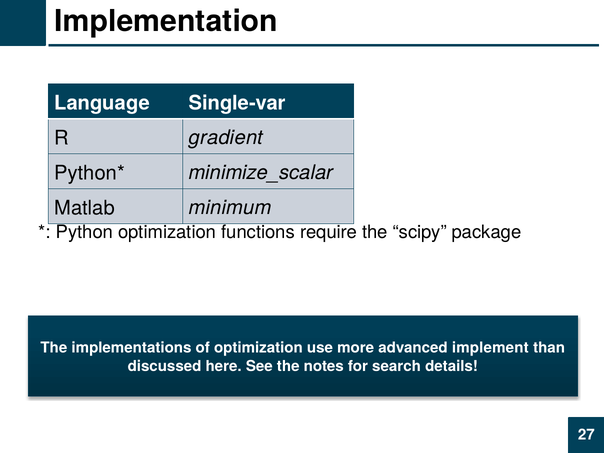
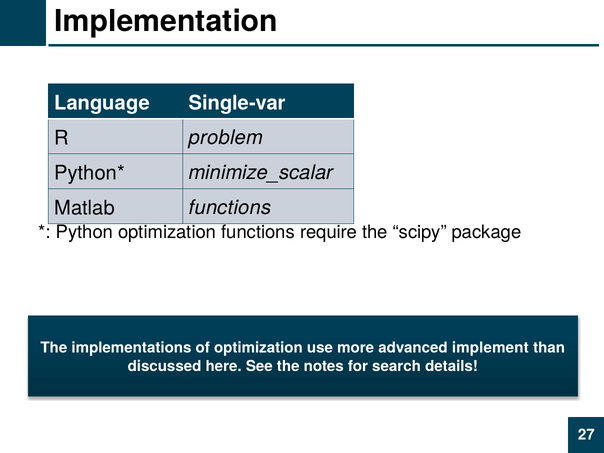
gradient: gradient -> problem
Matlab minimum: minimum -> functions
